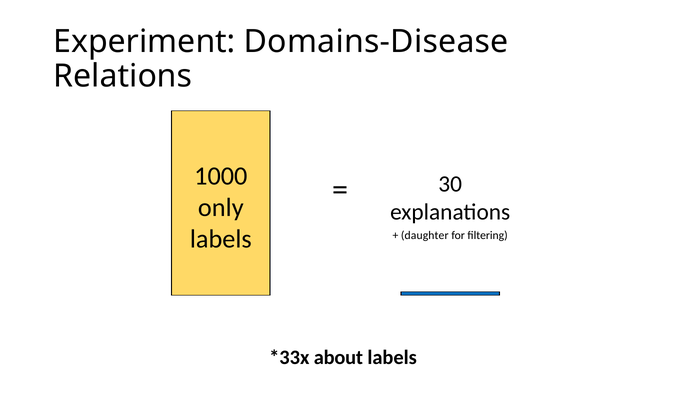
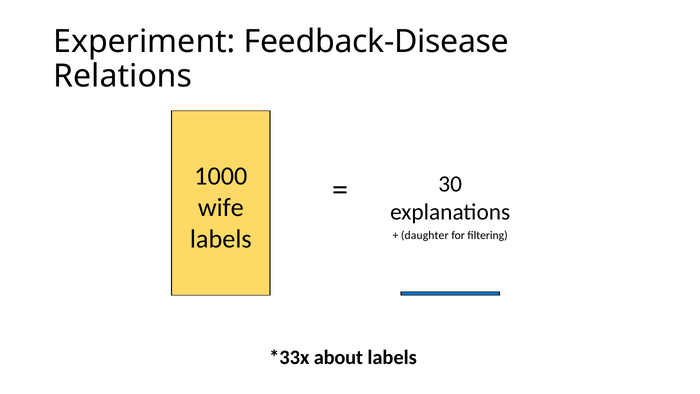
Domains-Disease: Domains-Disease -> Feedback-Disease
only: only -> wife
